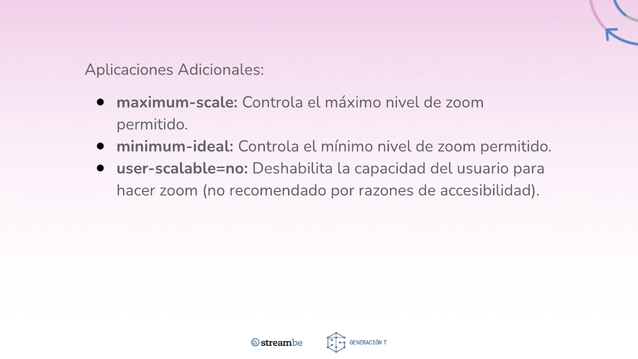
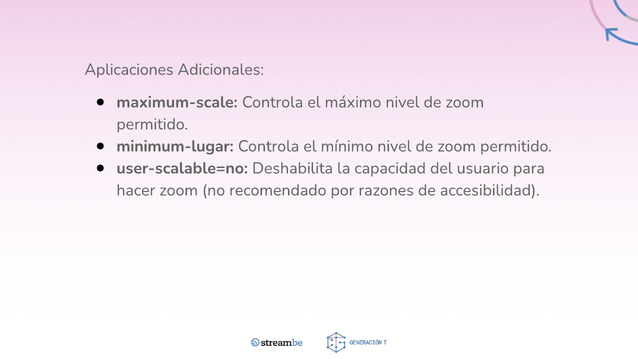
minimum-ideal: minimum-ideal -> minimum-lugar
